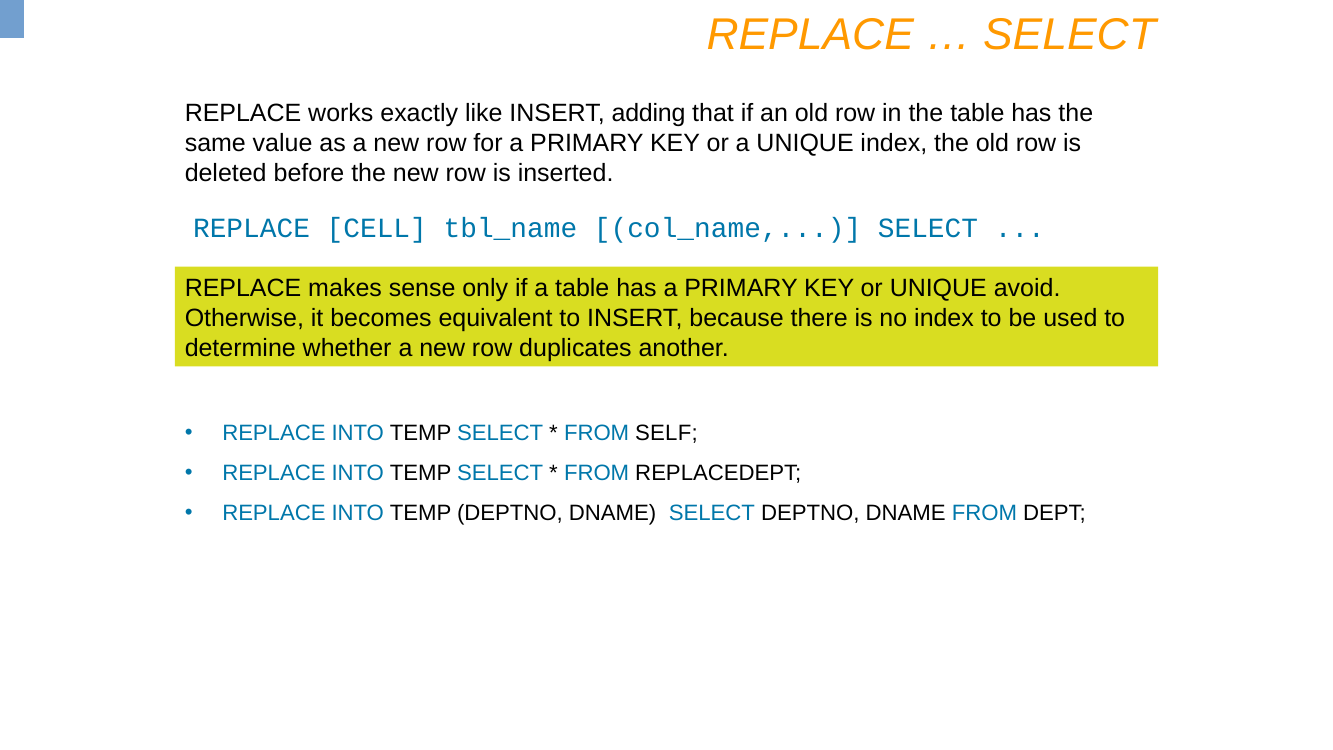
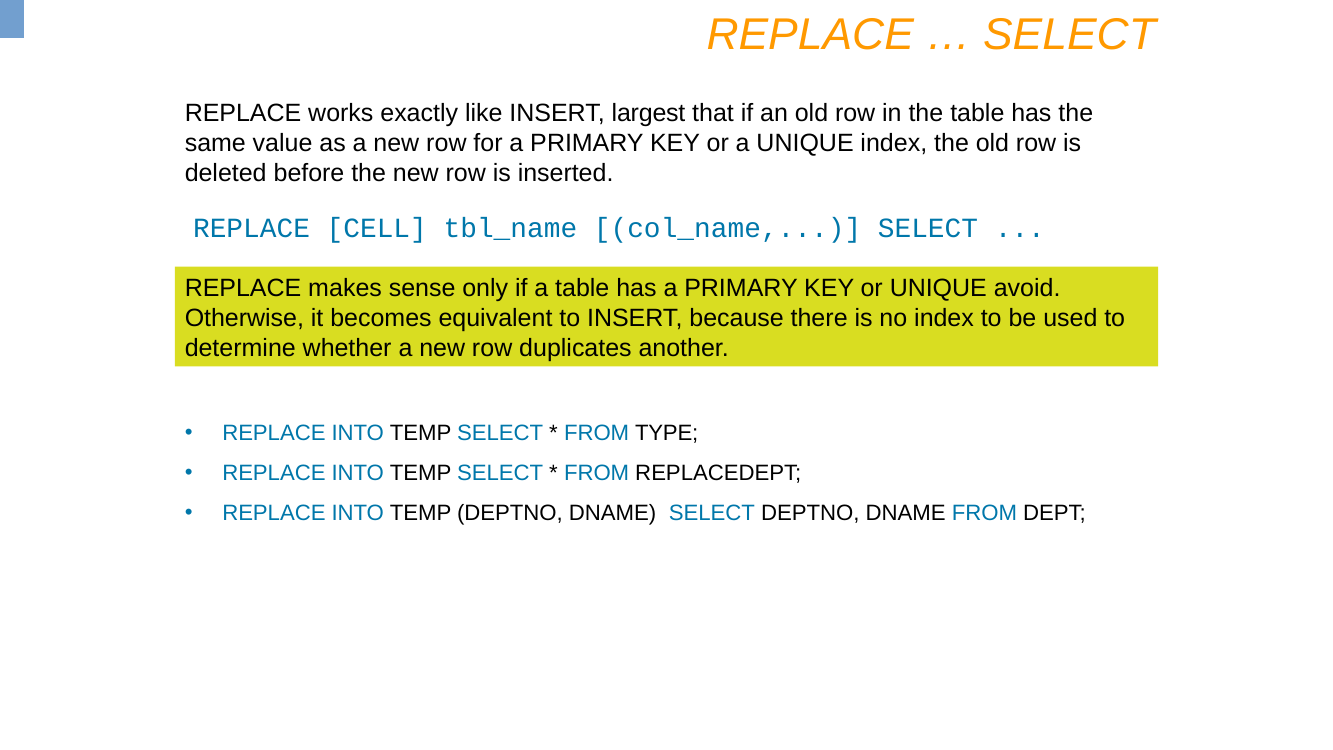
adding: adding -> largest
SELF: SELF -> TYPE
